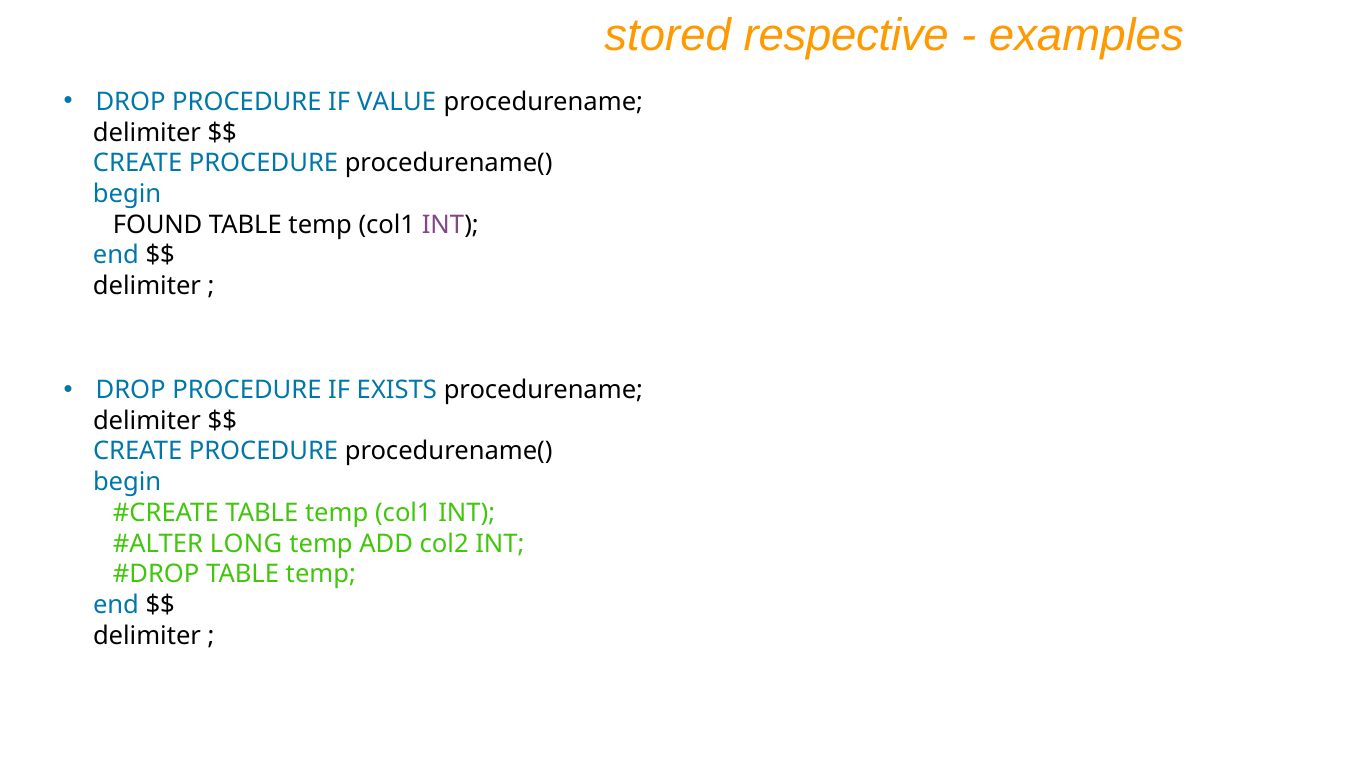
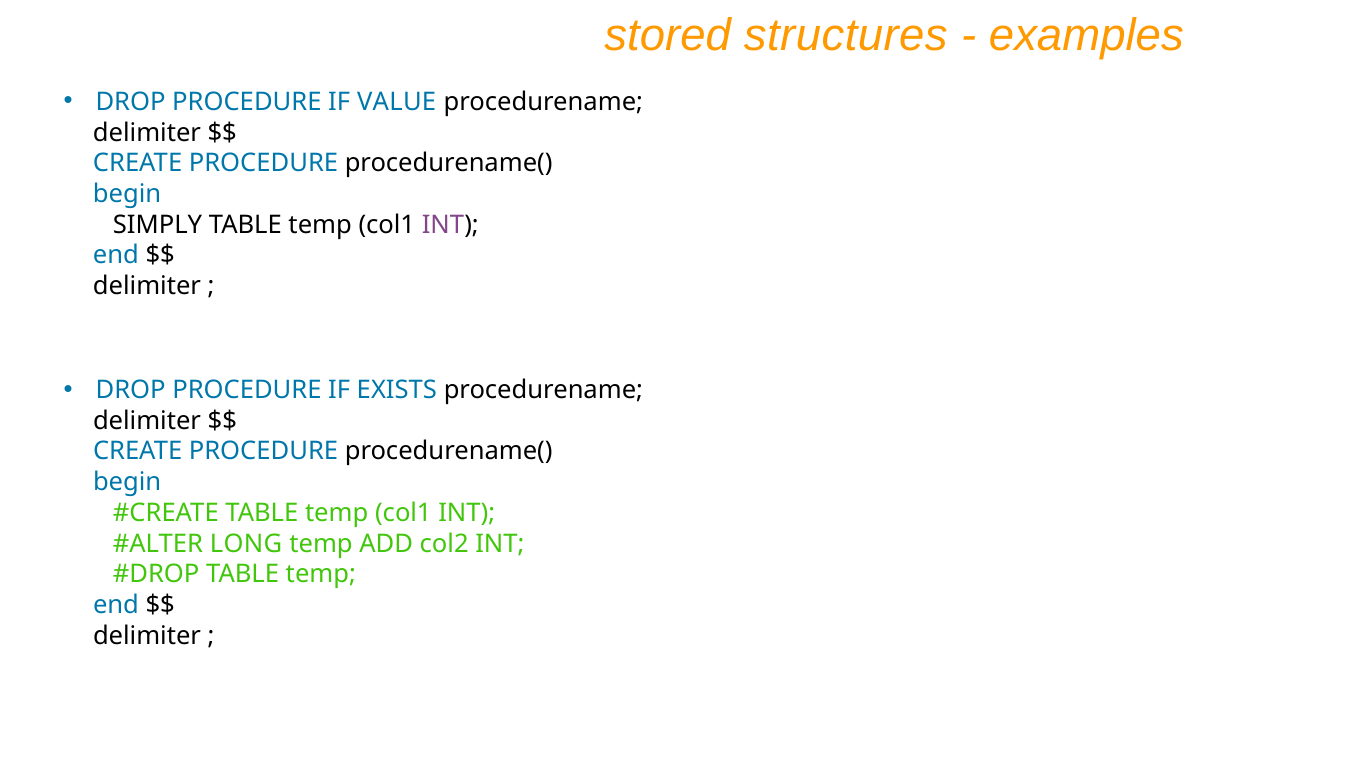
respective: respective -> structures
FOUND: FOUND -> SIMPLY
